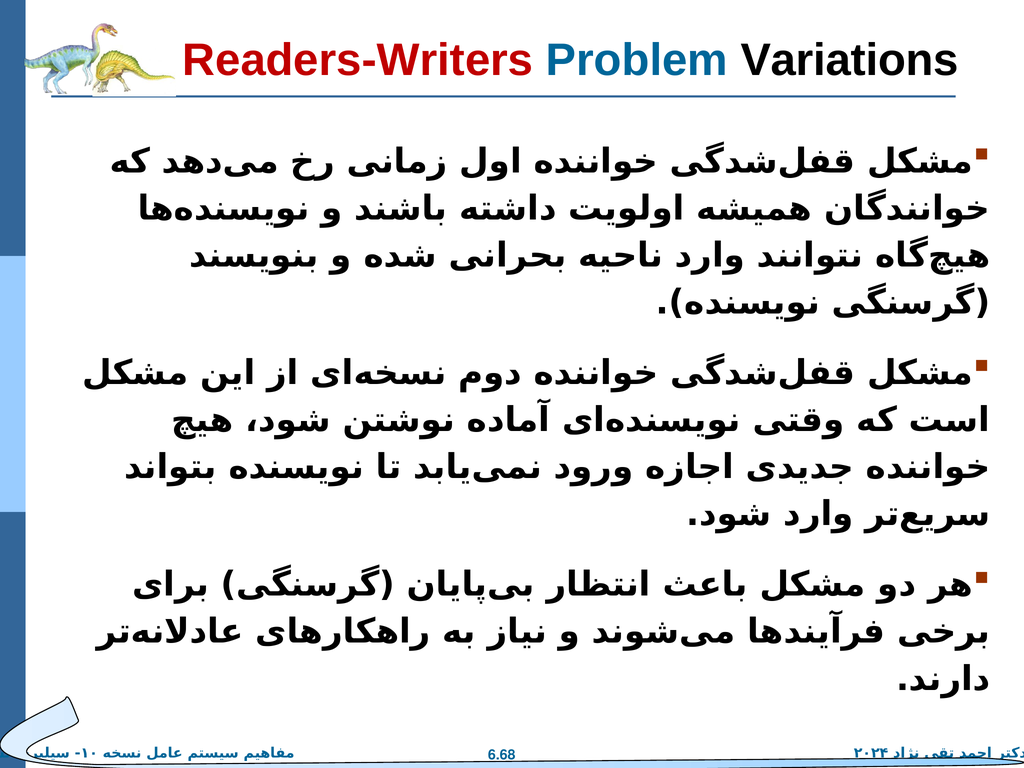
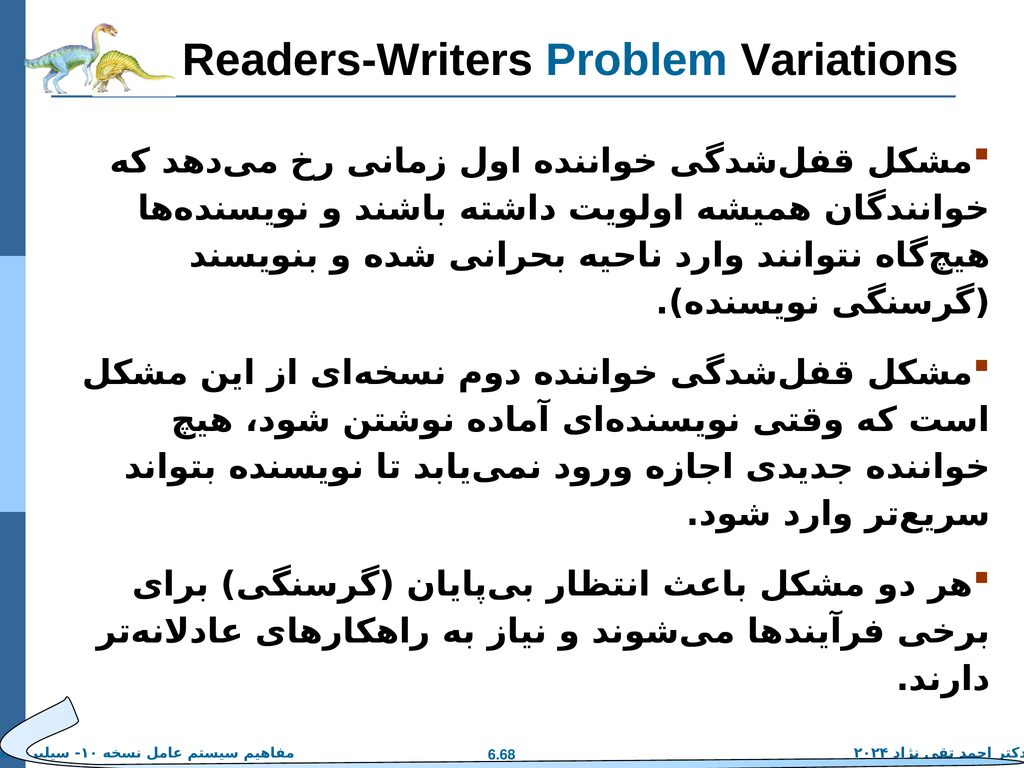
Readers-Writers colour: red -> black
